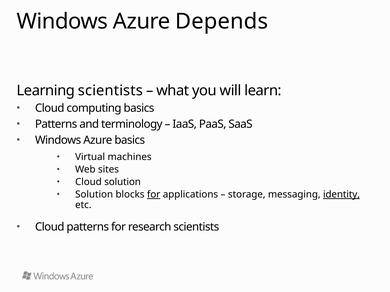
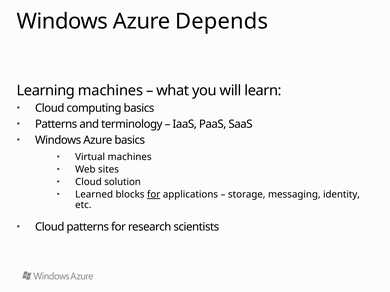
Learning scientists: scientists -> machines
Solution at (94, 195): Solution -> Learned
identity underline: present -> none
